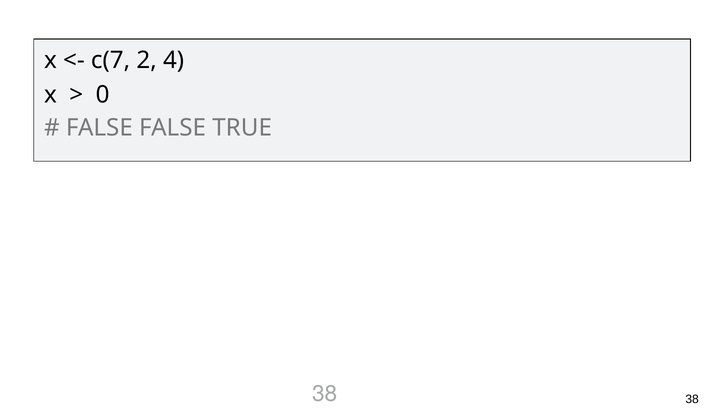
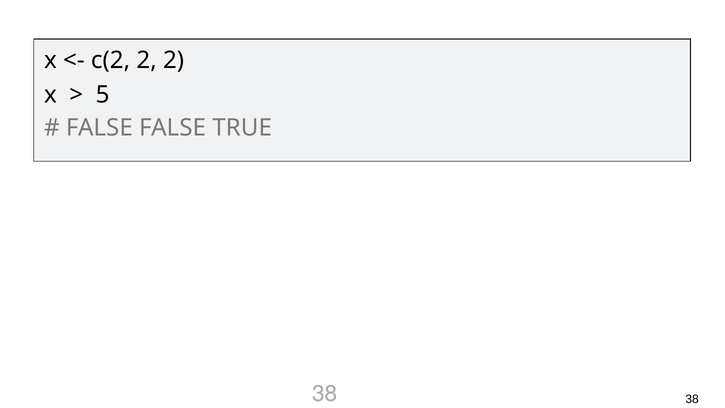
c(7: c(7 -> c(2
2 4: 4 -> 2
0: 0 -> 5
